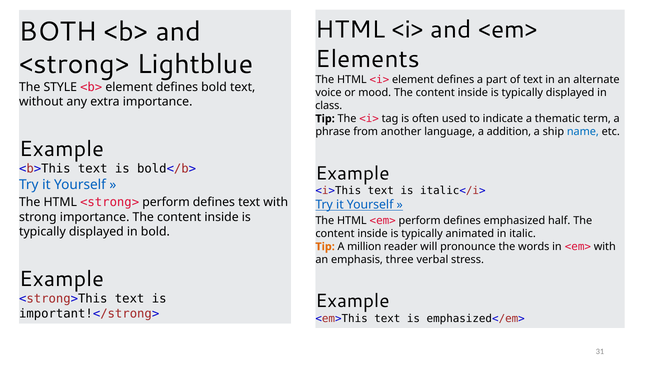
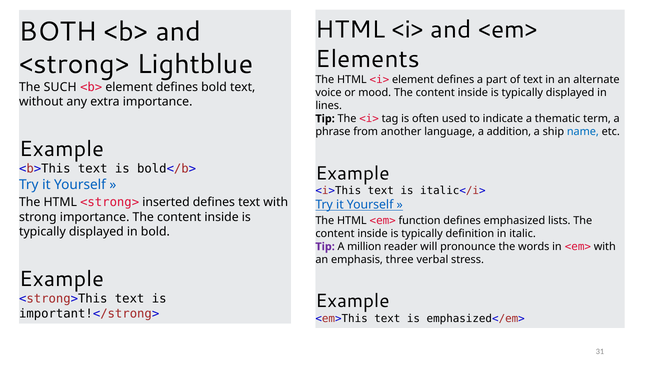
STYLE: STYLE -> SUCH
class: class -> lines
<strong> perform: perform -> inserted
<em> perform: perform -> function
half: half -> lists
animated: animated -> definition
Tip at (325, 246) colour: orange -> purple
